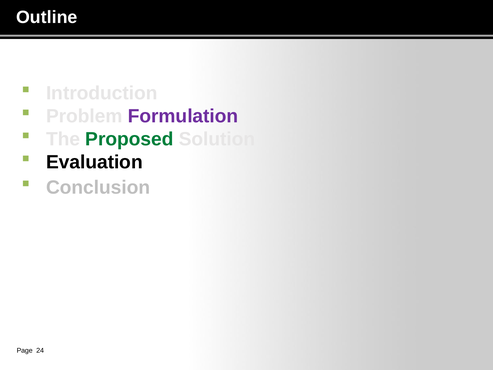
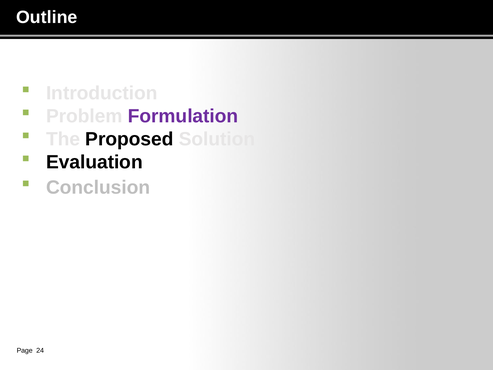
Proposed colour: green -> black
